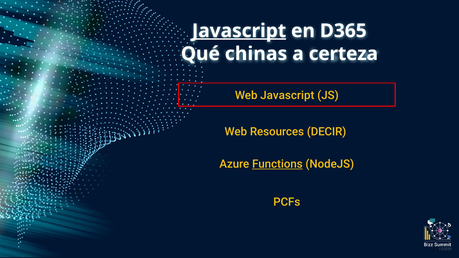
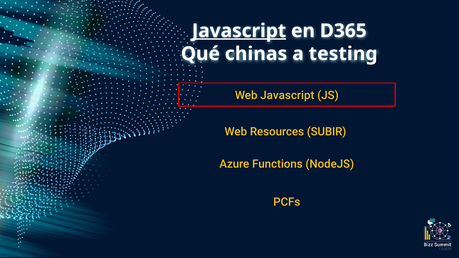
certeza: certeza -> testing
DECIR: DECIR -> SUBIR
Functions underline: present -> none
